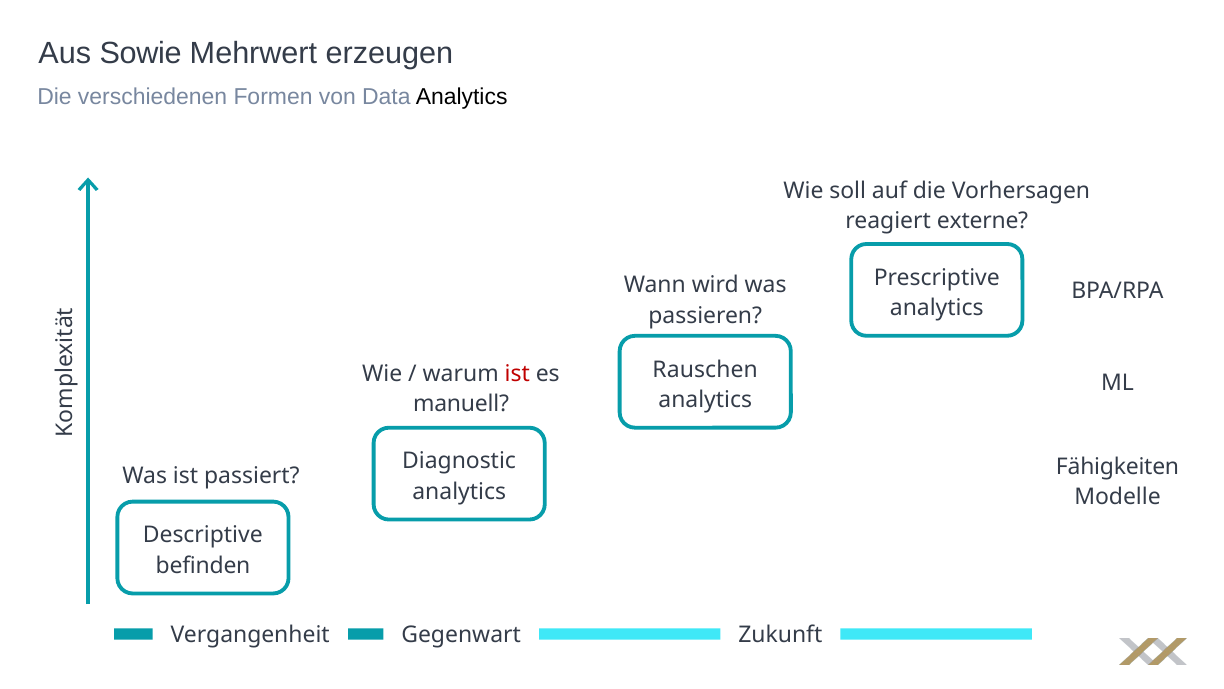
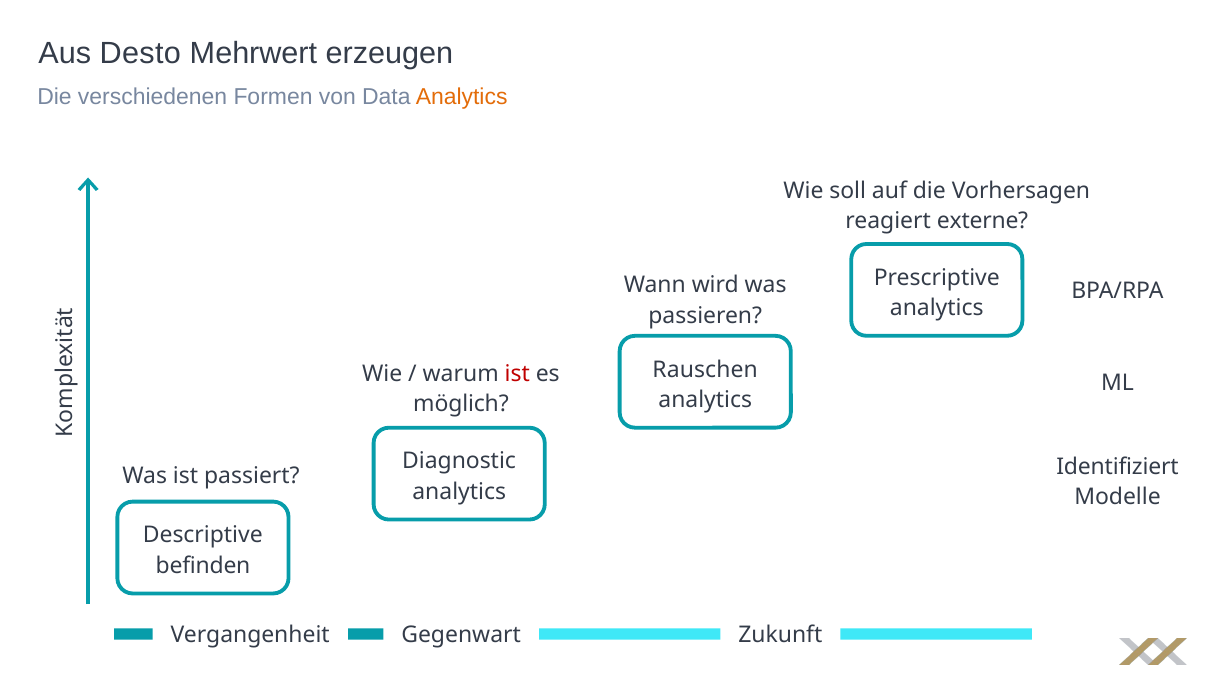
Sowie: Sowie -> Desto
Analytics at (462, 97) colour: black -> orange
manuell: manuell -> möglich
Fähigkeiten: Fähigkeiten -> Identifiziert
